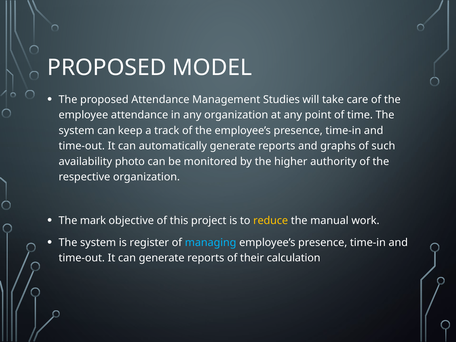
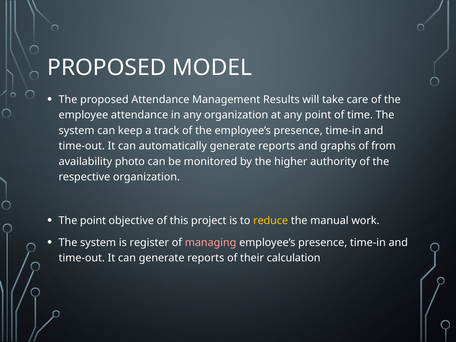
Studies: Studies -> Results
such: such -> from
The mark: mark -> point
managing colour: light blue -> pink
